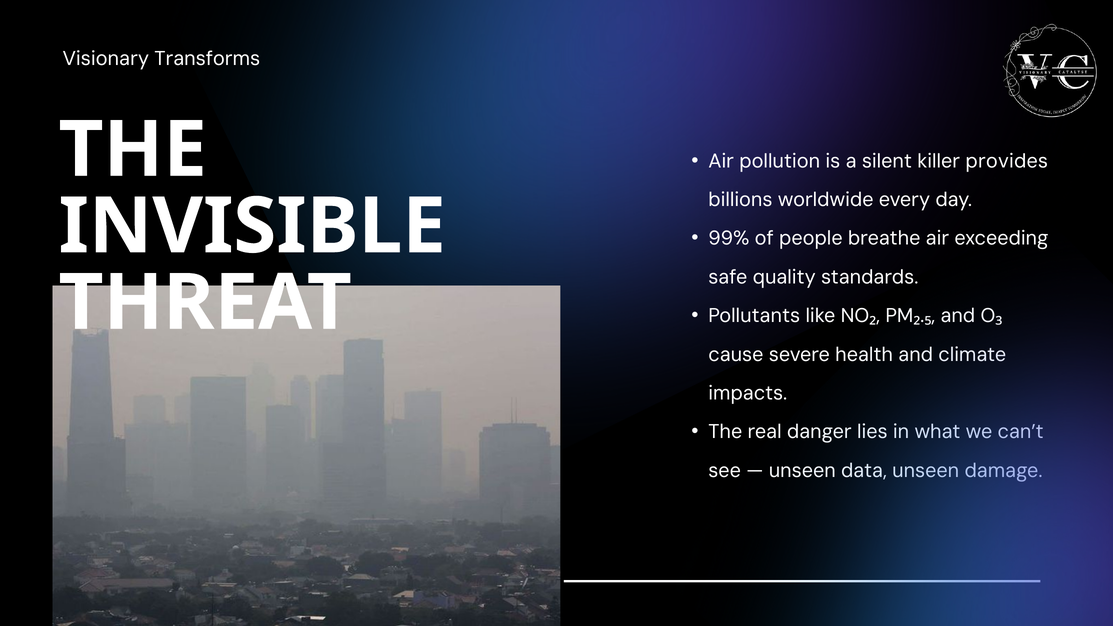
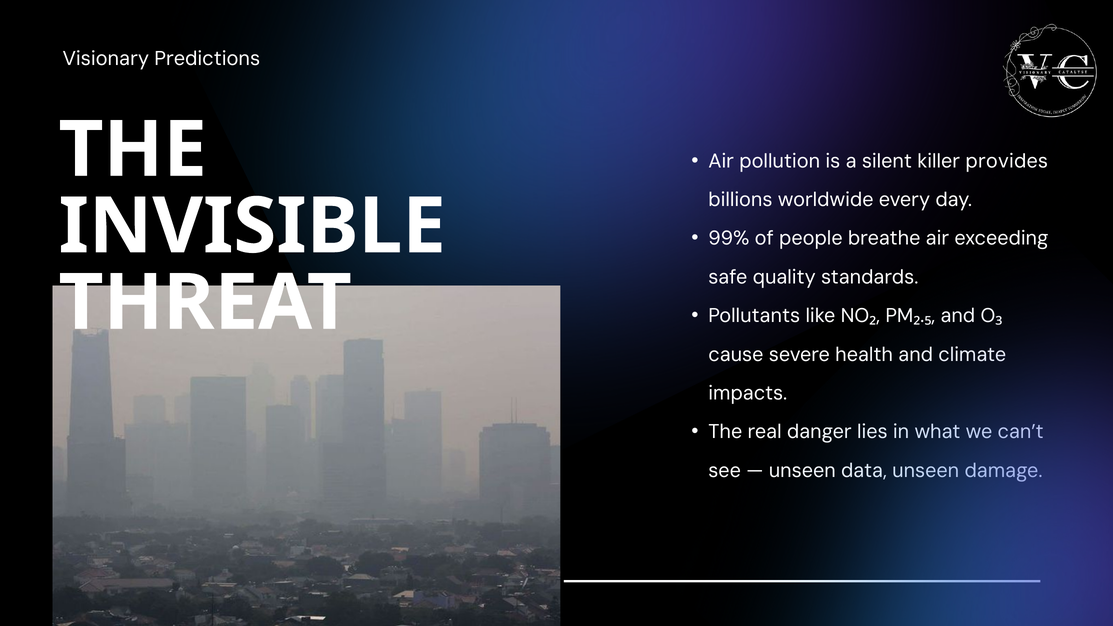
Transforms: Transforms -> Predictions
